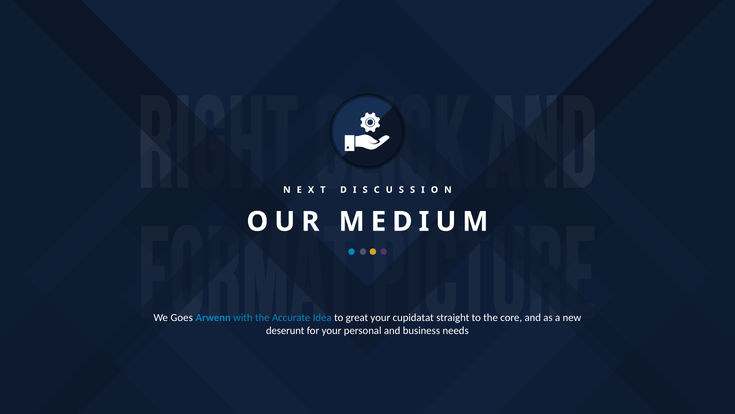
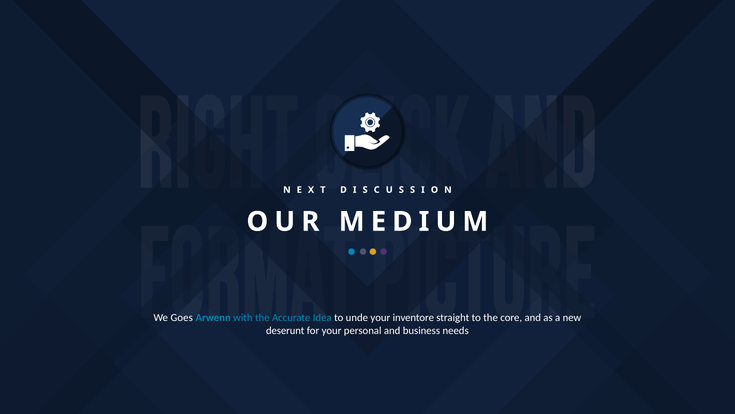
great: great -> unde
cupidatat: cupidatat -> inventore
